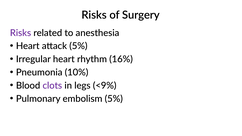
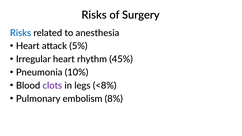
Risks at (21, 33) colour: purple -> blue
16%: 16% -> 45%
<9%: <9% -> <8%
embolism 5%: 5% -> 8%
